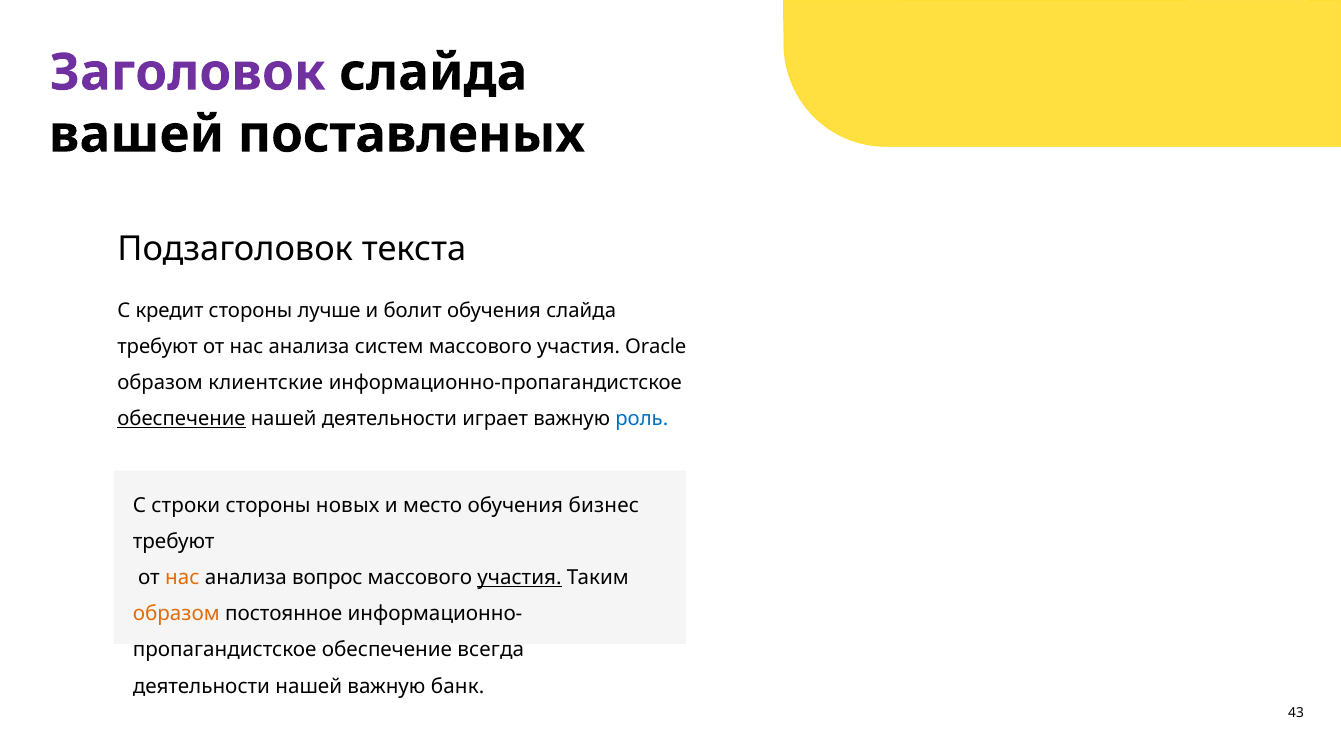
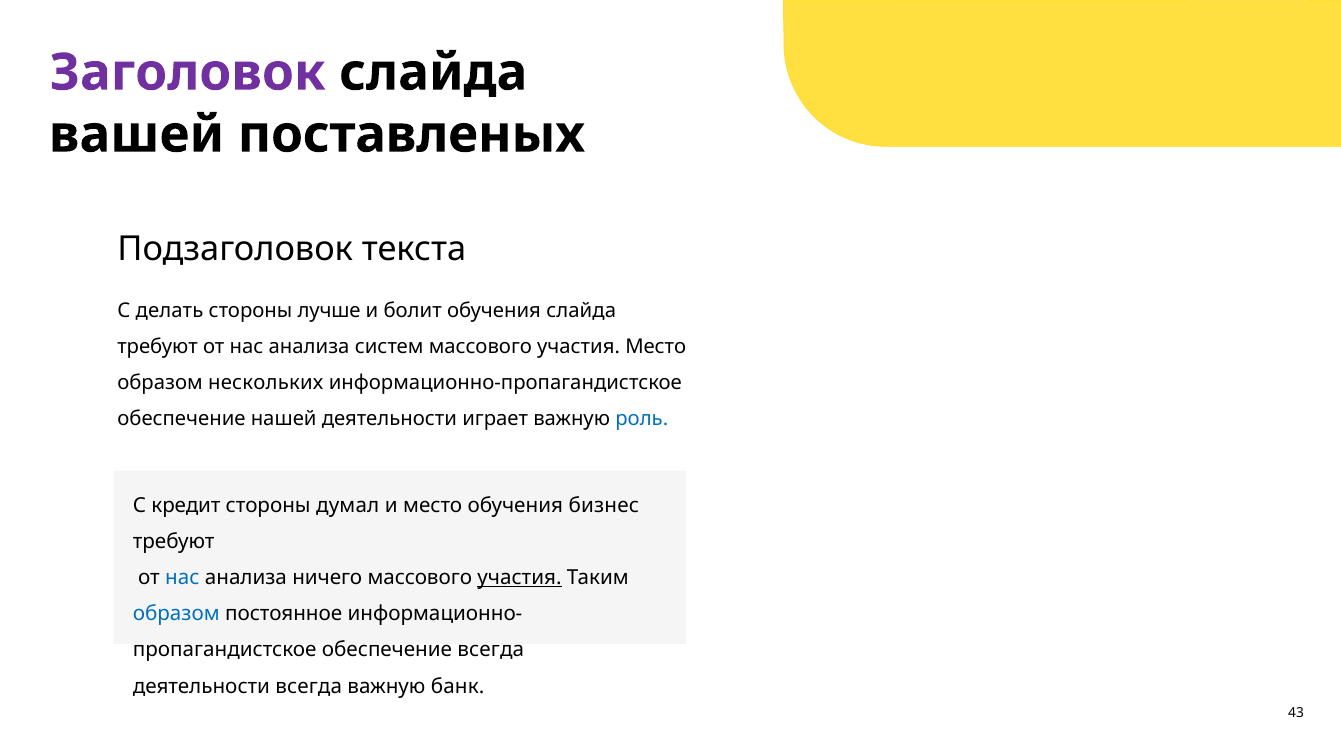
кредит: кредит -> делать
участия Oracle: Oracle -> Место
клиентские: клиентские -> нескольких
обеспечение at (181, 419) underline: present -> none
строки: строки -> кредит
новых: новых -> думал
нас at (182, 578) colour: orange -> blue
вопрос: вопрос -> ничего
образом at (176, 614) colour: orange -> blue
деятельности нашей: нашей -> всегда
